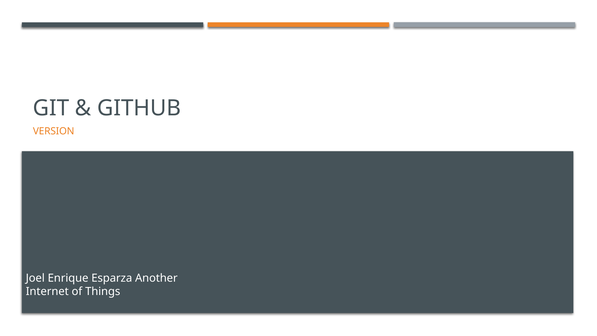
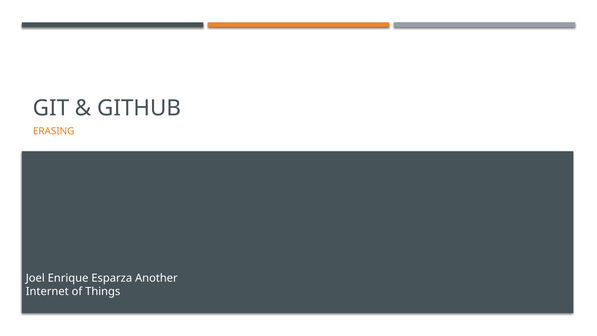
VERSION: VERSION -> ERASING
